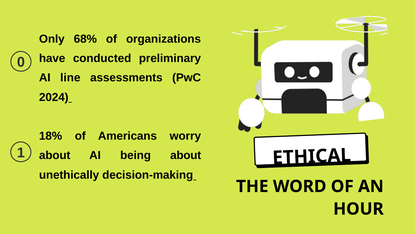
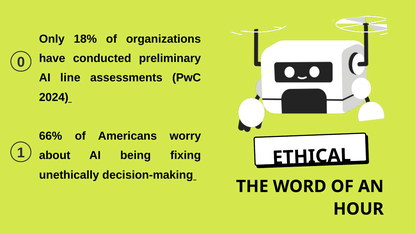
68%: 68% -> 18%
18%: 18% -> 66%
being about: about -> fixing
